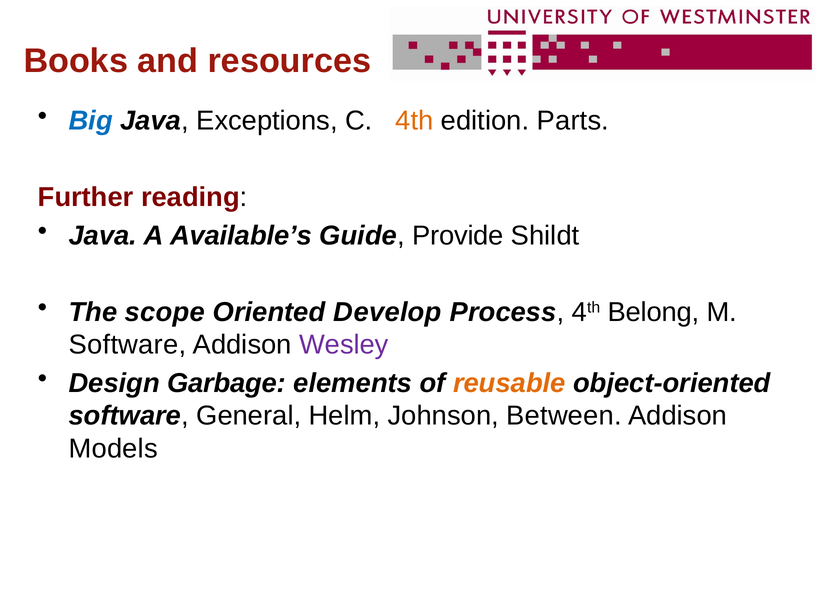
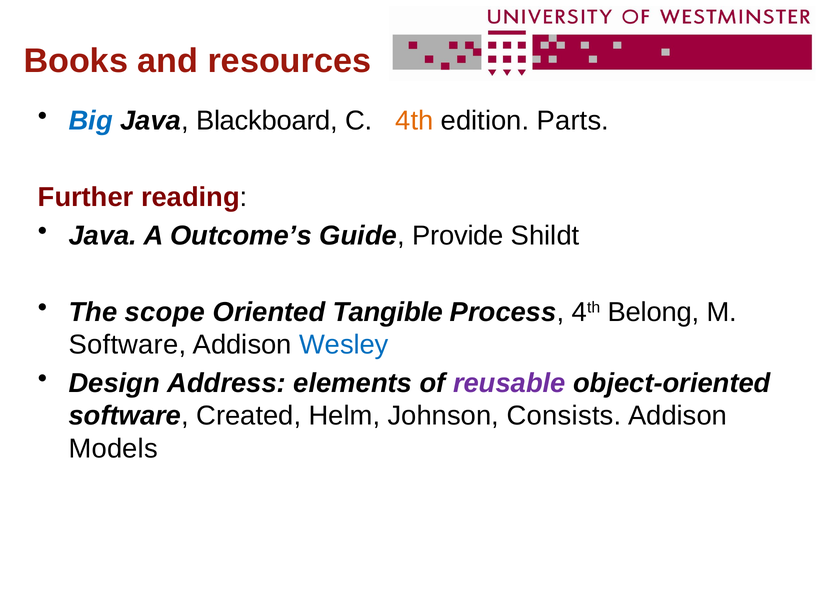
Exceptions: Exceptions -> Blackboard
Available’s: Available’s -> Outcome’s
Develop: Develop -> Tangible
Wesley colour: purple -> blue
Garbage: Garbage -> Address
reusable colour: orange -> purple
General: General -> Created
Between: Between -> Consists
